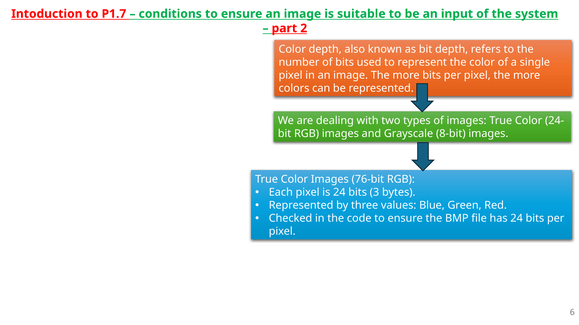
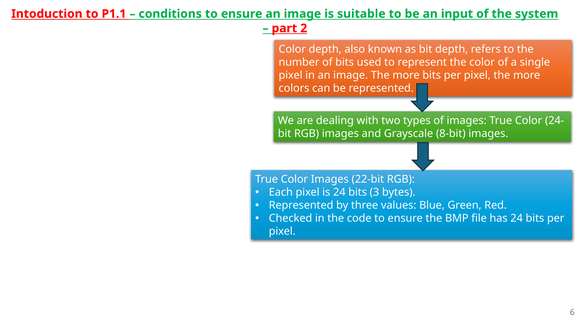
P1.7: P1.7 -> P1.1
76-bit: 76-bit -> 22-bit
